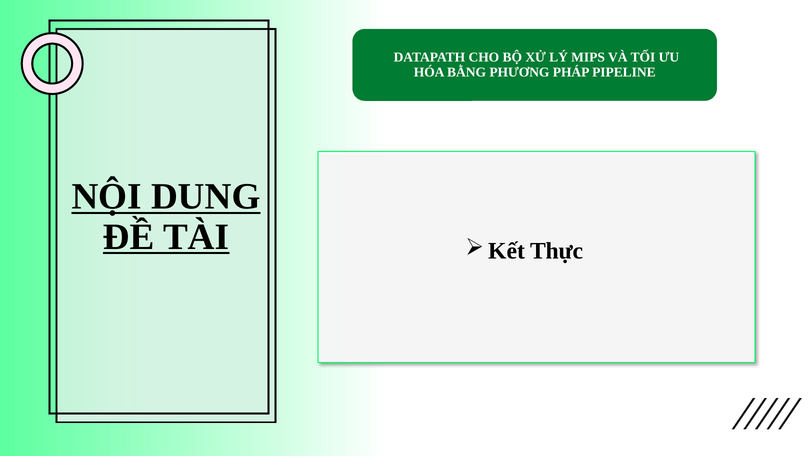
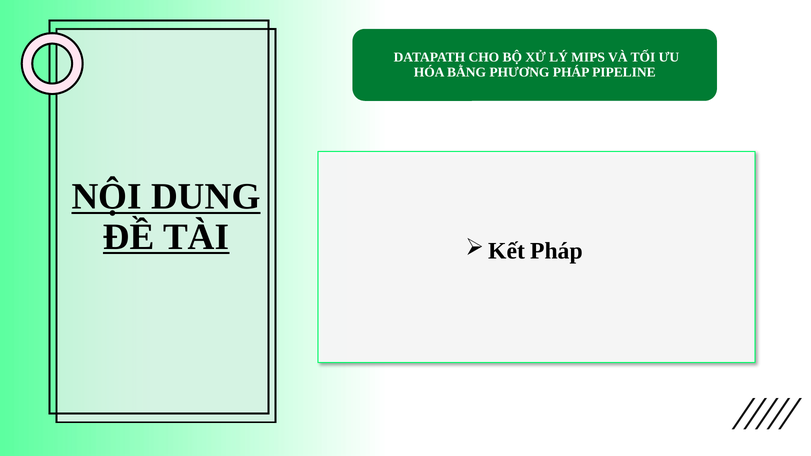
Thực at (557, 251): Thực -> Pháp
